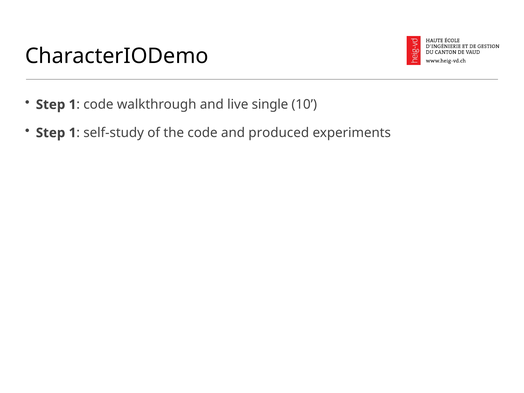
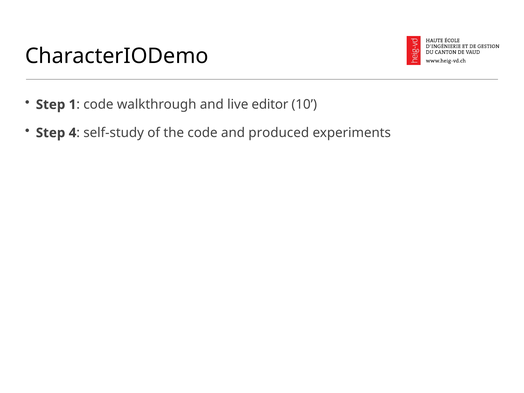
single: single -> editor
1 at (73, 133): 1 -> 4
